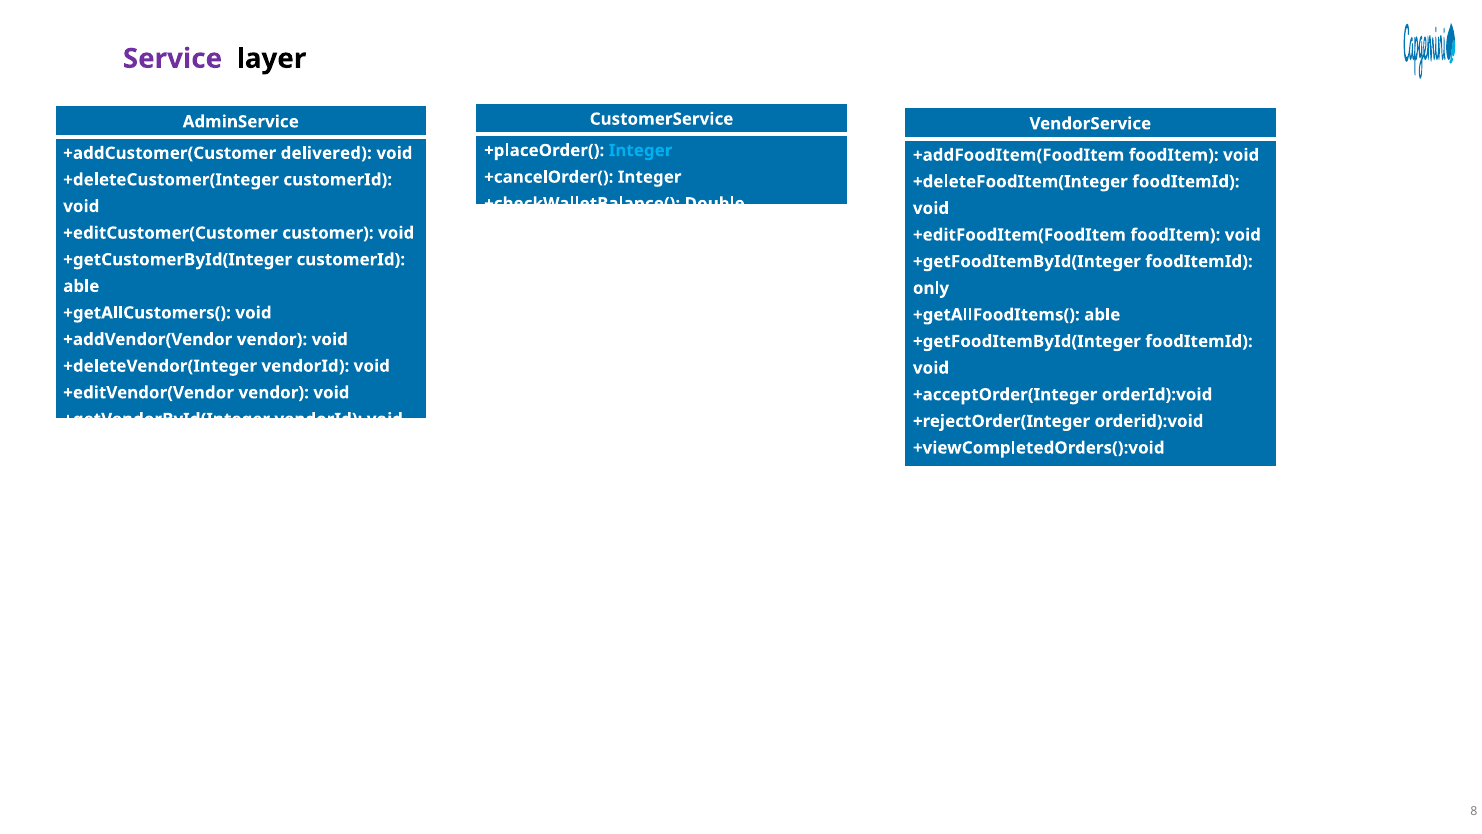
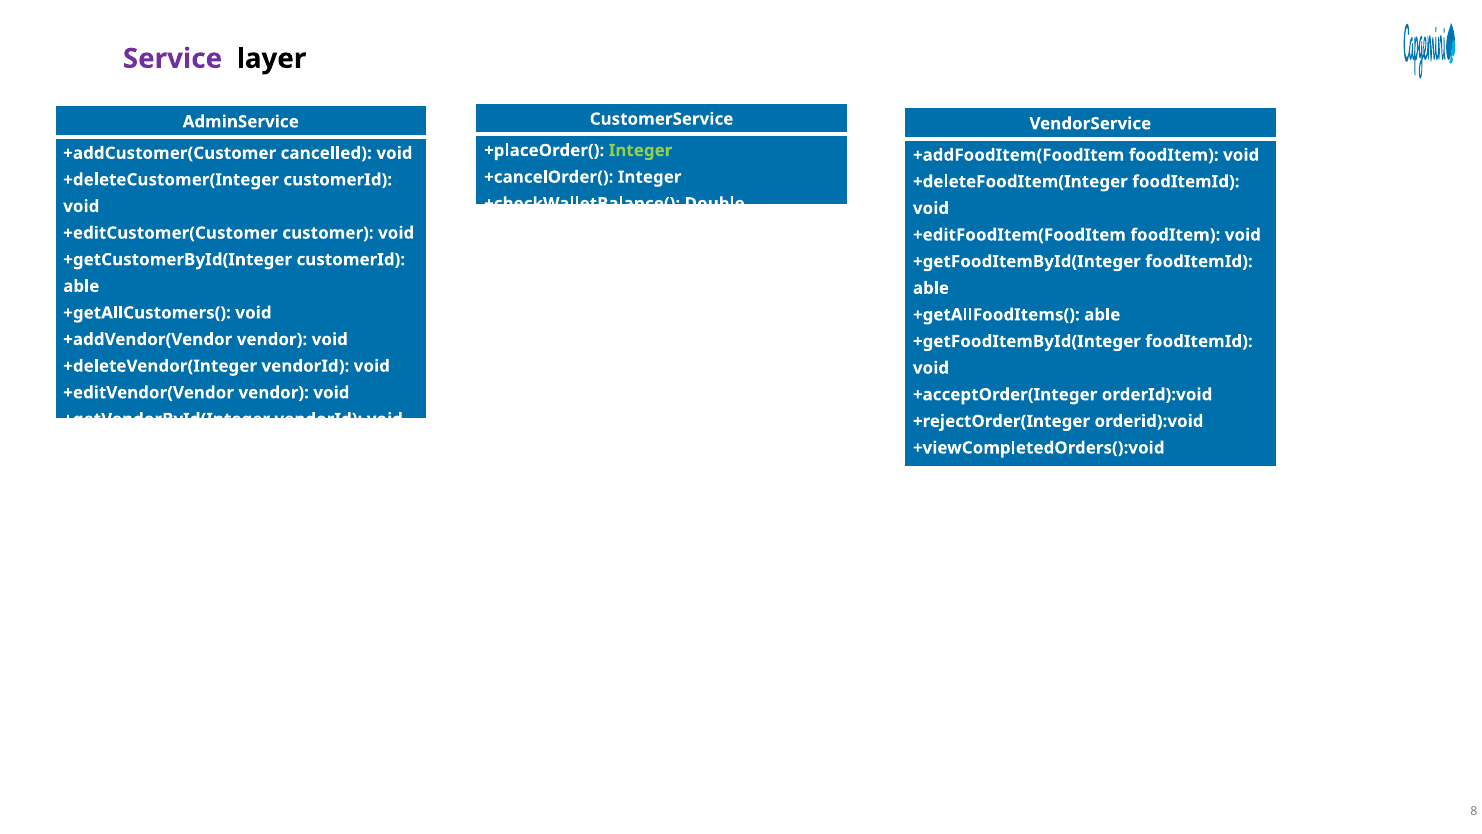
Integer at (641, 150) colour: light blue -> light green
delivered: delivered -> cancelled
only at (931, 288): only -> able
